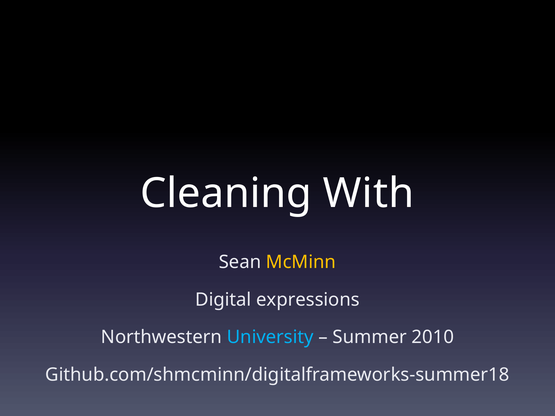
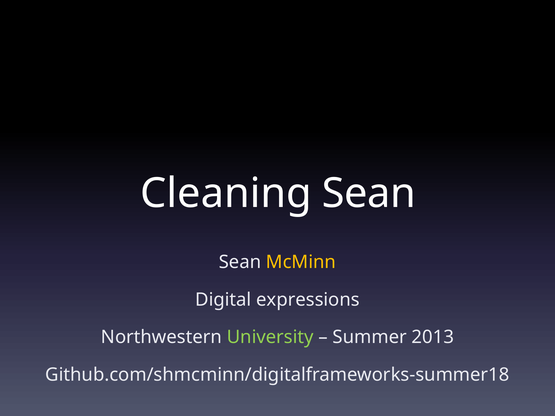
Cleaning With: With -> Sean
University colour: light blue -> light green
2010: 2010 -> 2013
